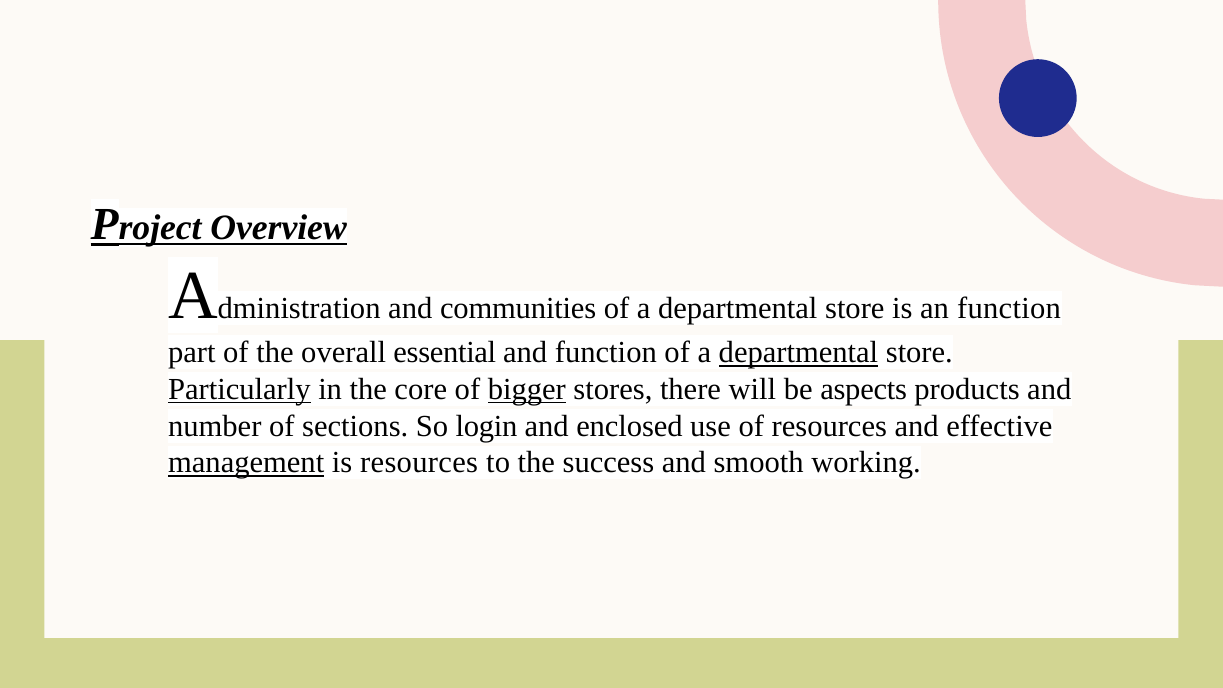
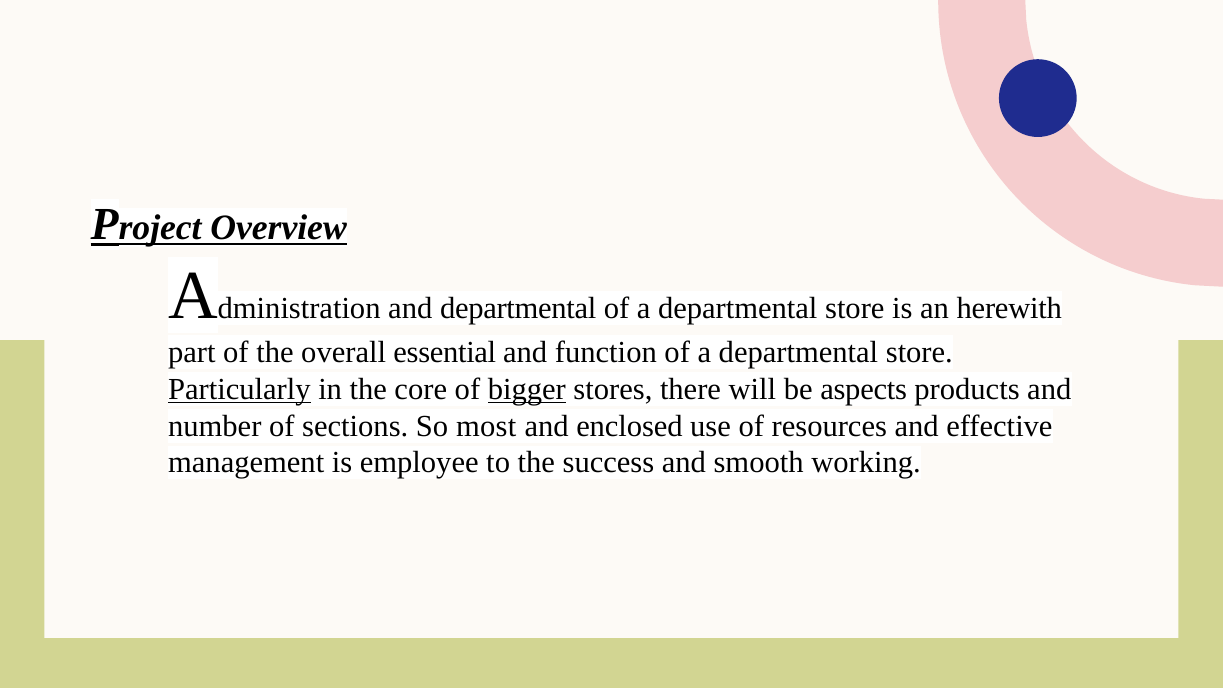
and communities: communities -> departmental
an function: function -> herewith
departmental at (798, 353) underline: present -> none
login: login -> most
management underline: present -> none
is resources: resources -> employee
